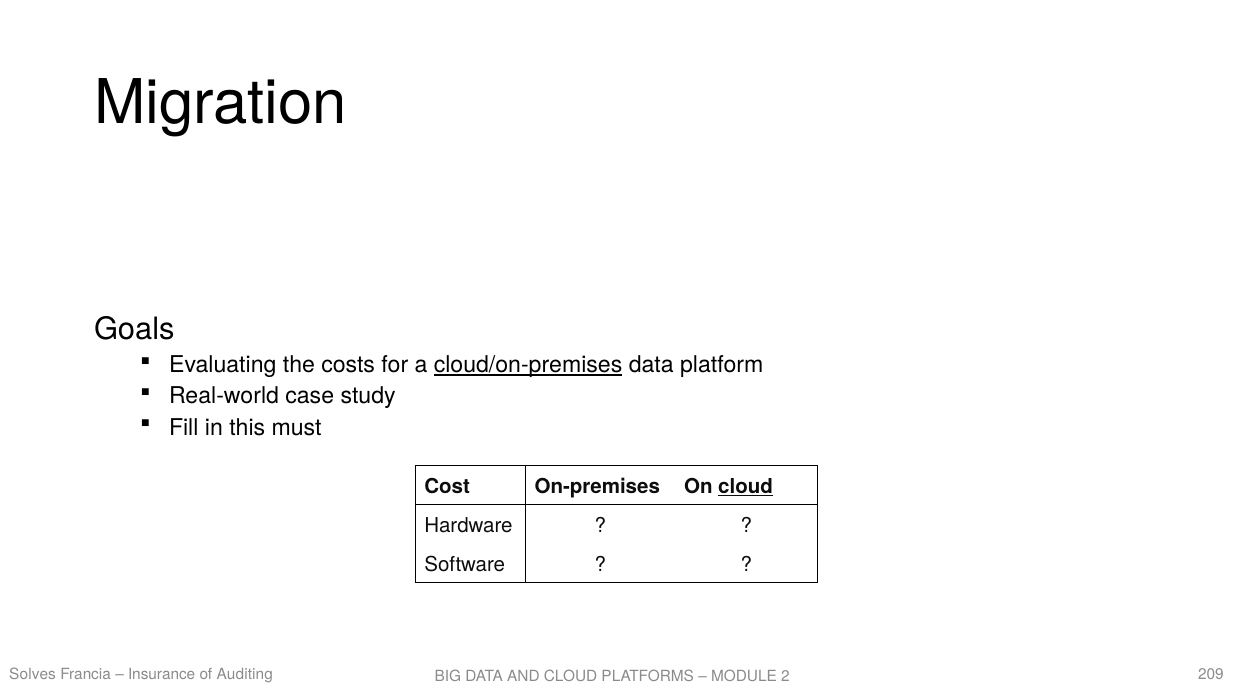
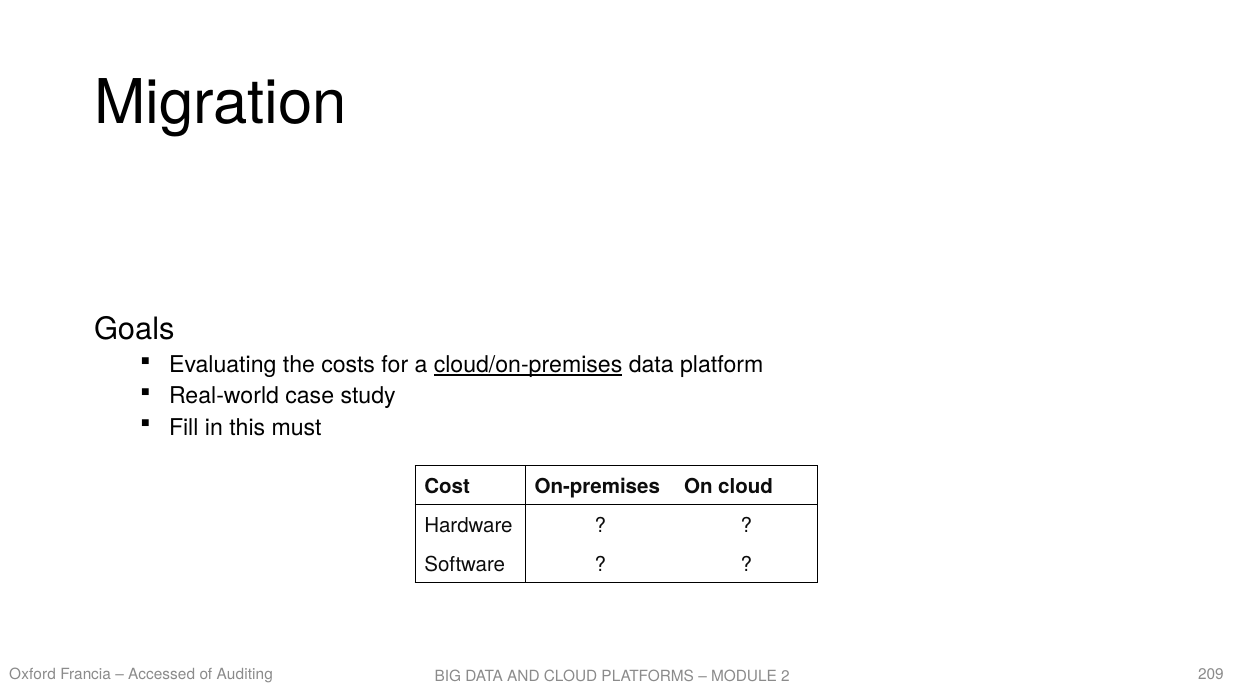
cloud at (746, 487) underline: present -> none
Solves: Solves -> Oxford
Insurance: Insurance -> Accessed
